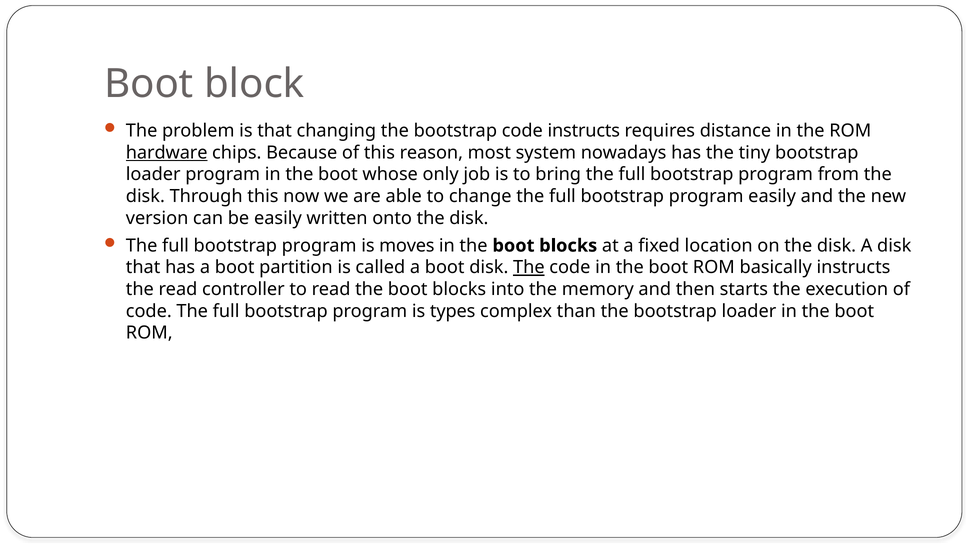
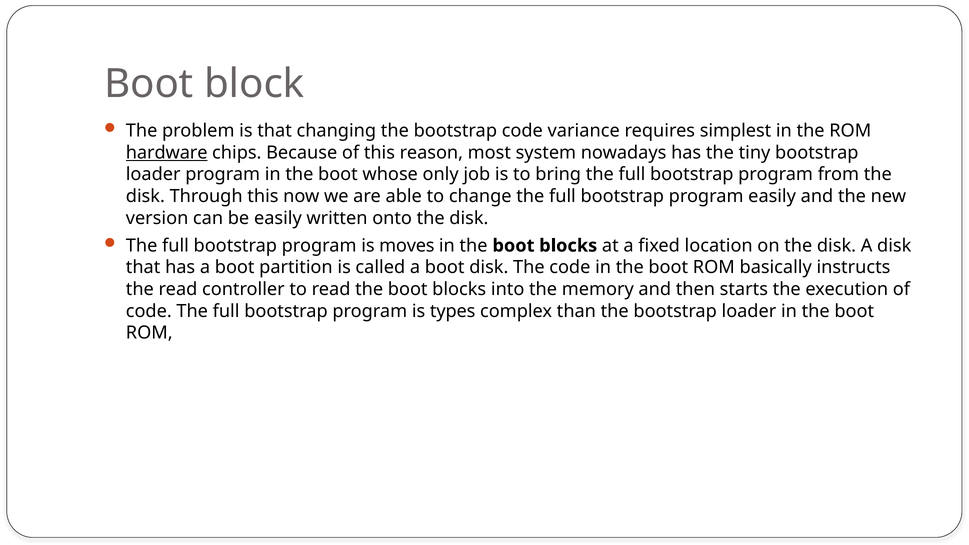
code instructs: instructs -> variance
distance: distance -> simplest
The at (529, 268) underline: present -> none
